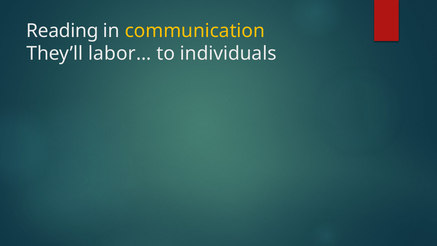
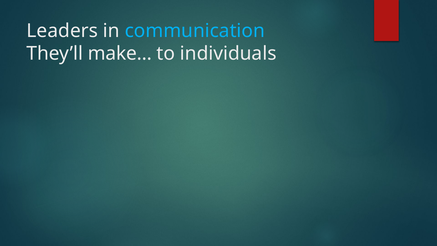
Reading: Reading -> Leaders
communication colour: yellow -> light blue
labor…: labor… -> make…
